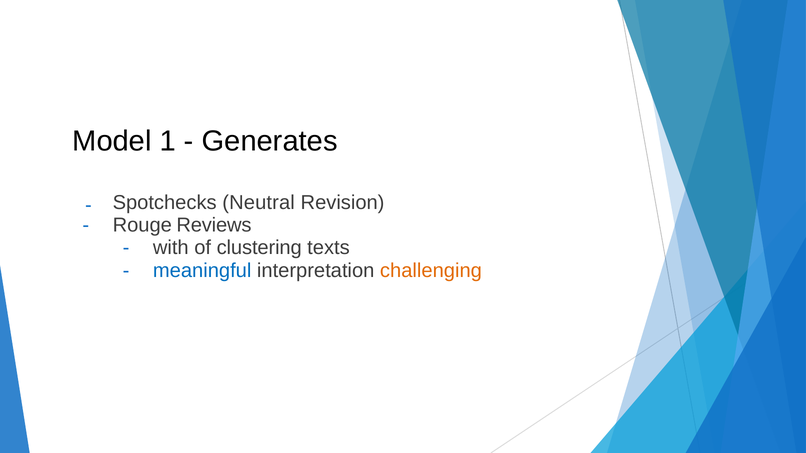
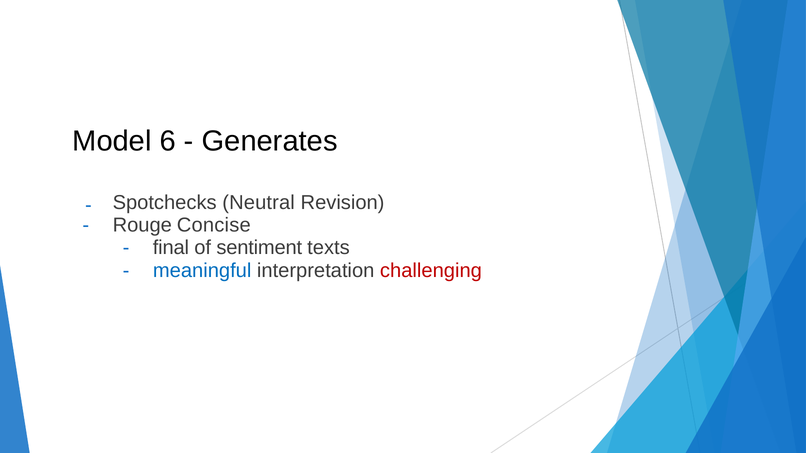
1: 1 -> 6
Reviews: Reviews -> Concise
with: with -> final
clustering: clustering -> sentiment
challenging colour: orange -> red
